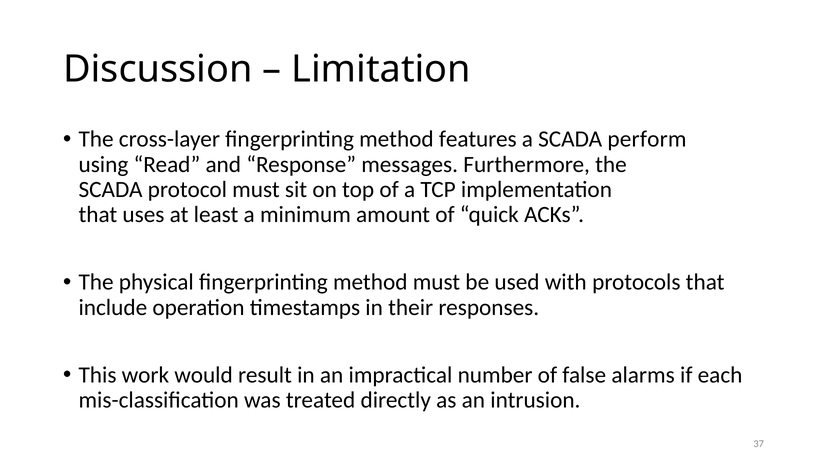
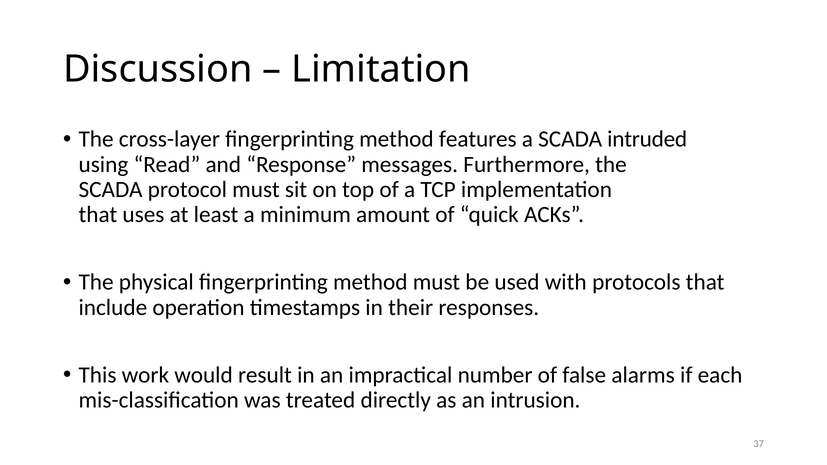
perform: perform -> intruded
